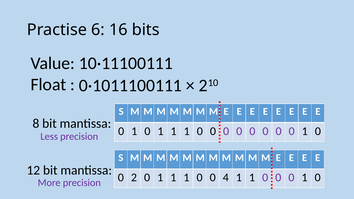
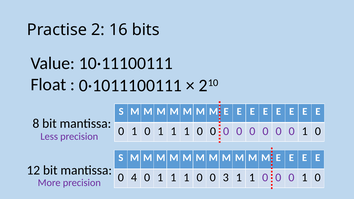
6: 6 -> 2
2: 2 -> 4
4: 4 -> 3
